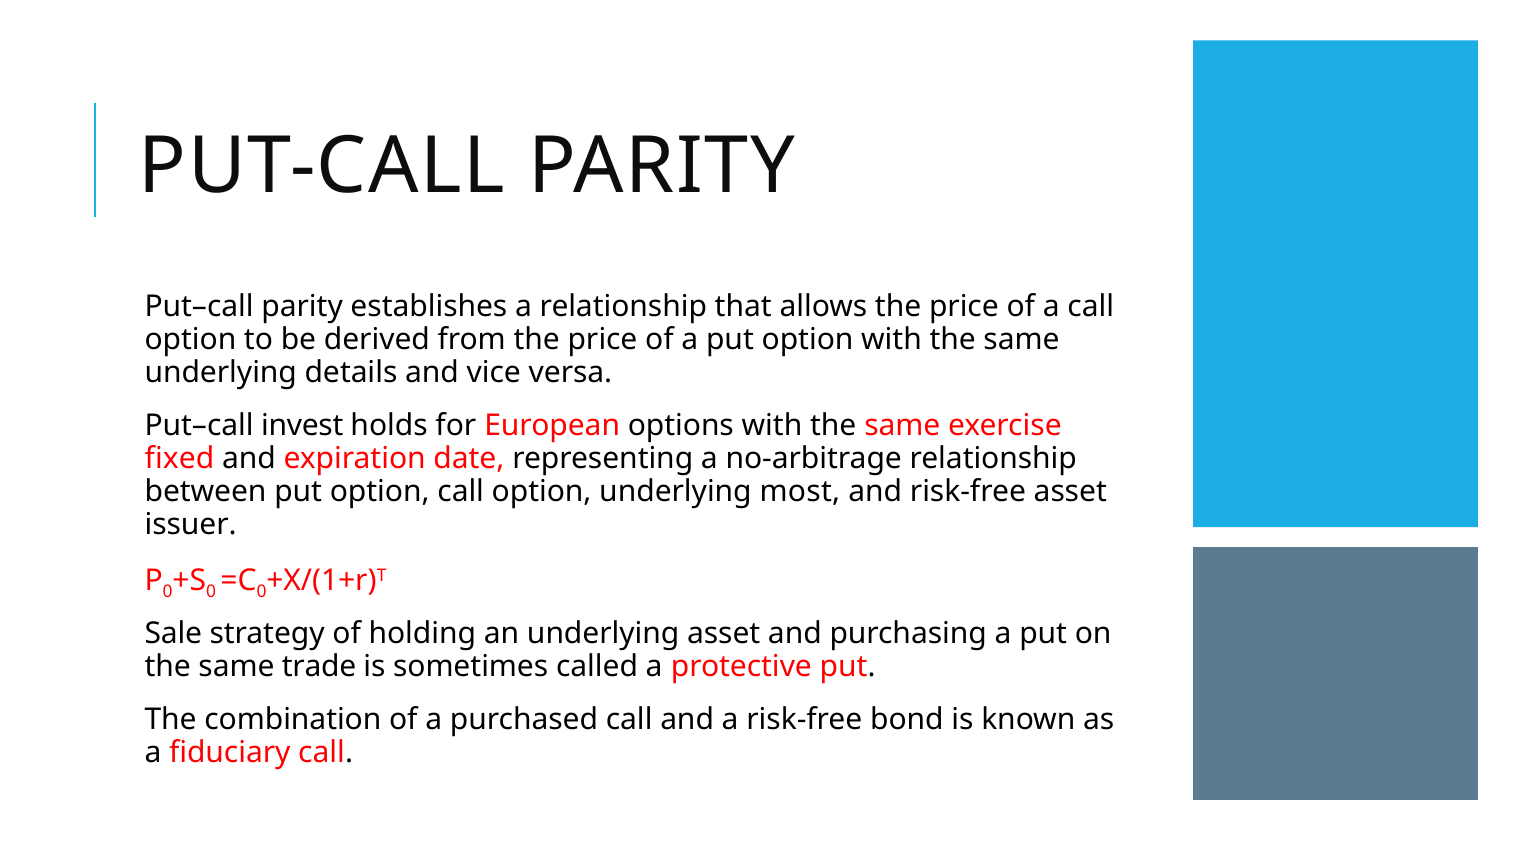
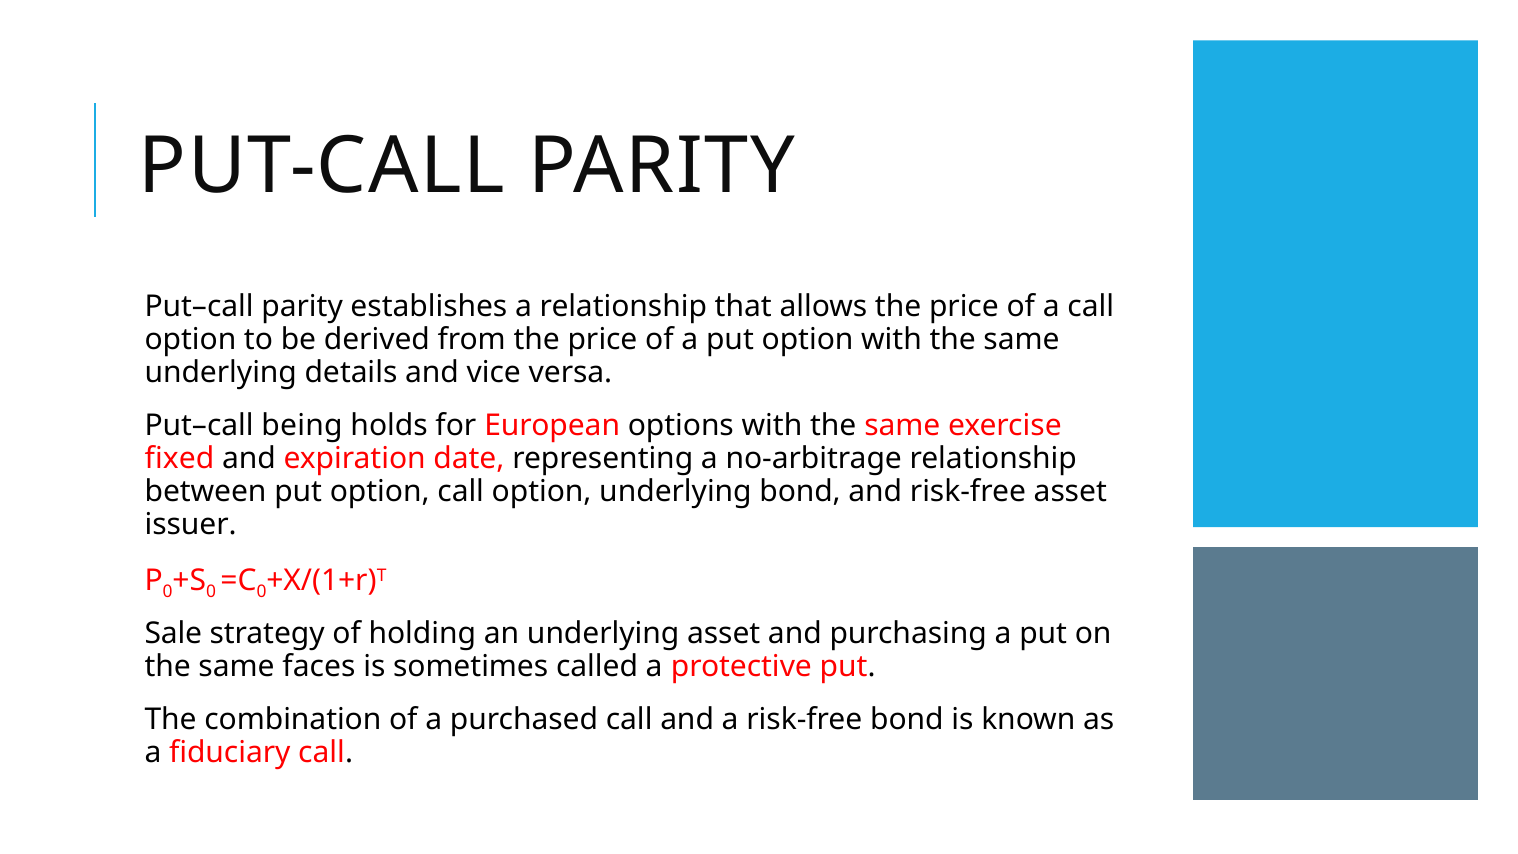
invest: invest -> being
underlying most: most -> bond
trade: trade -> faces
